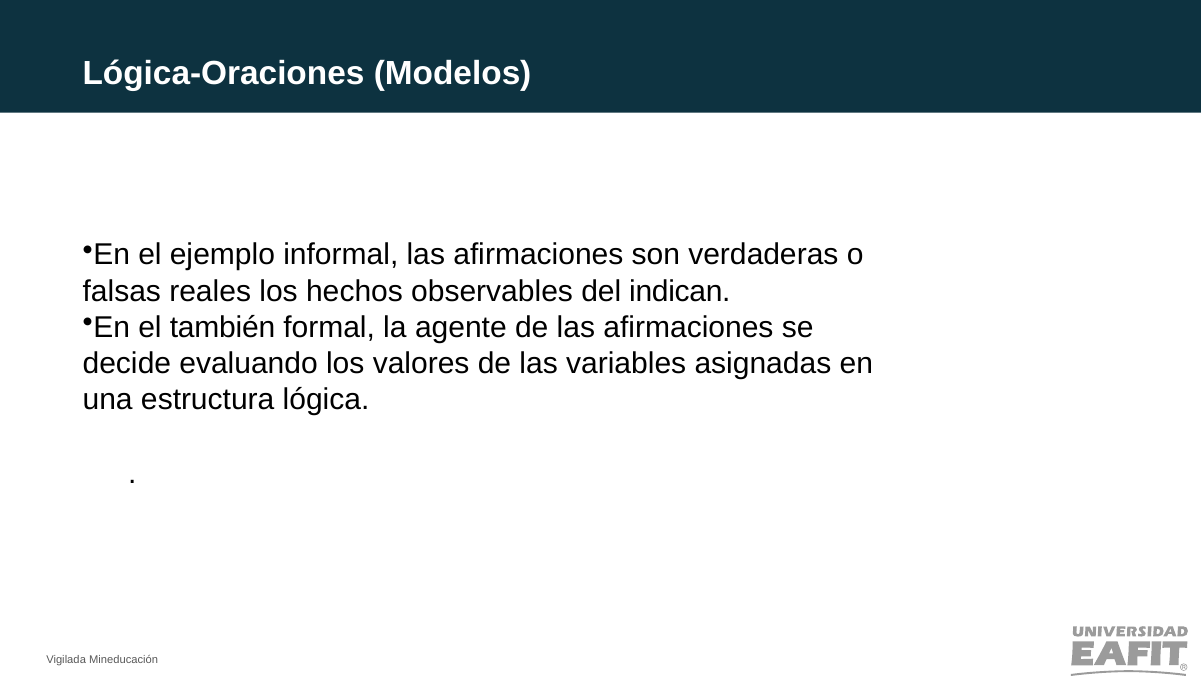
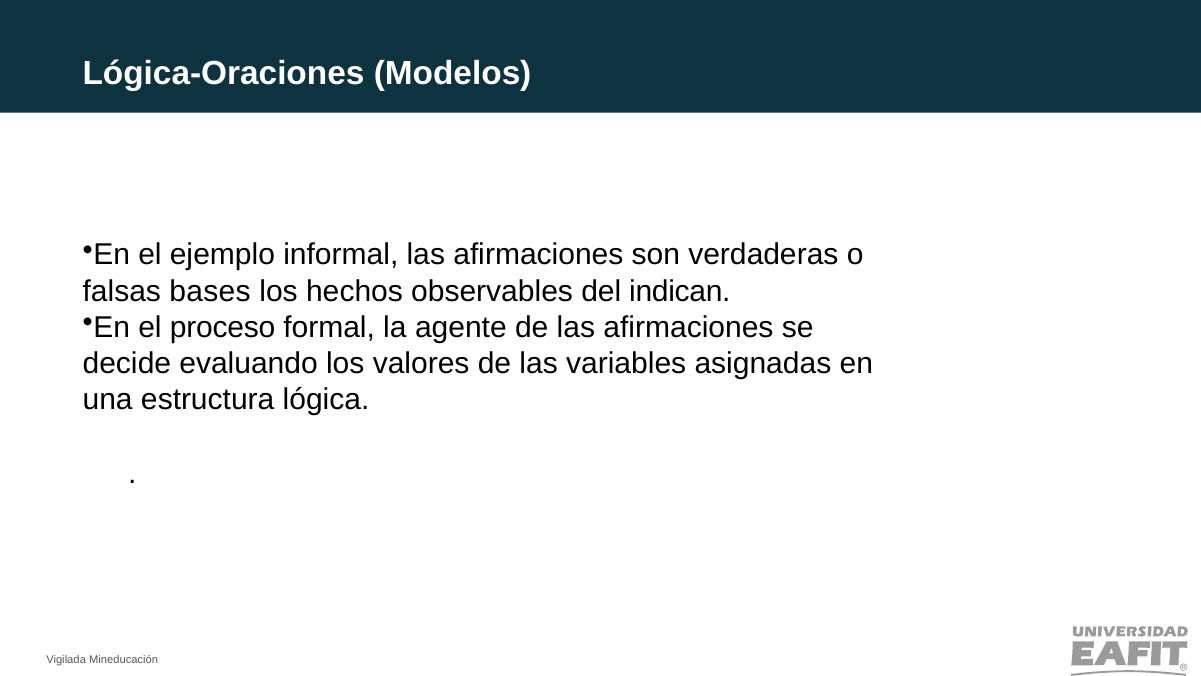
reales: reales -> bases
también: también -> proceso
